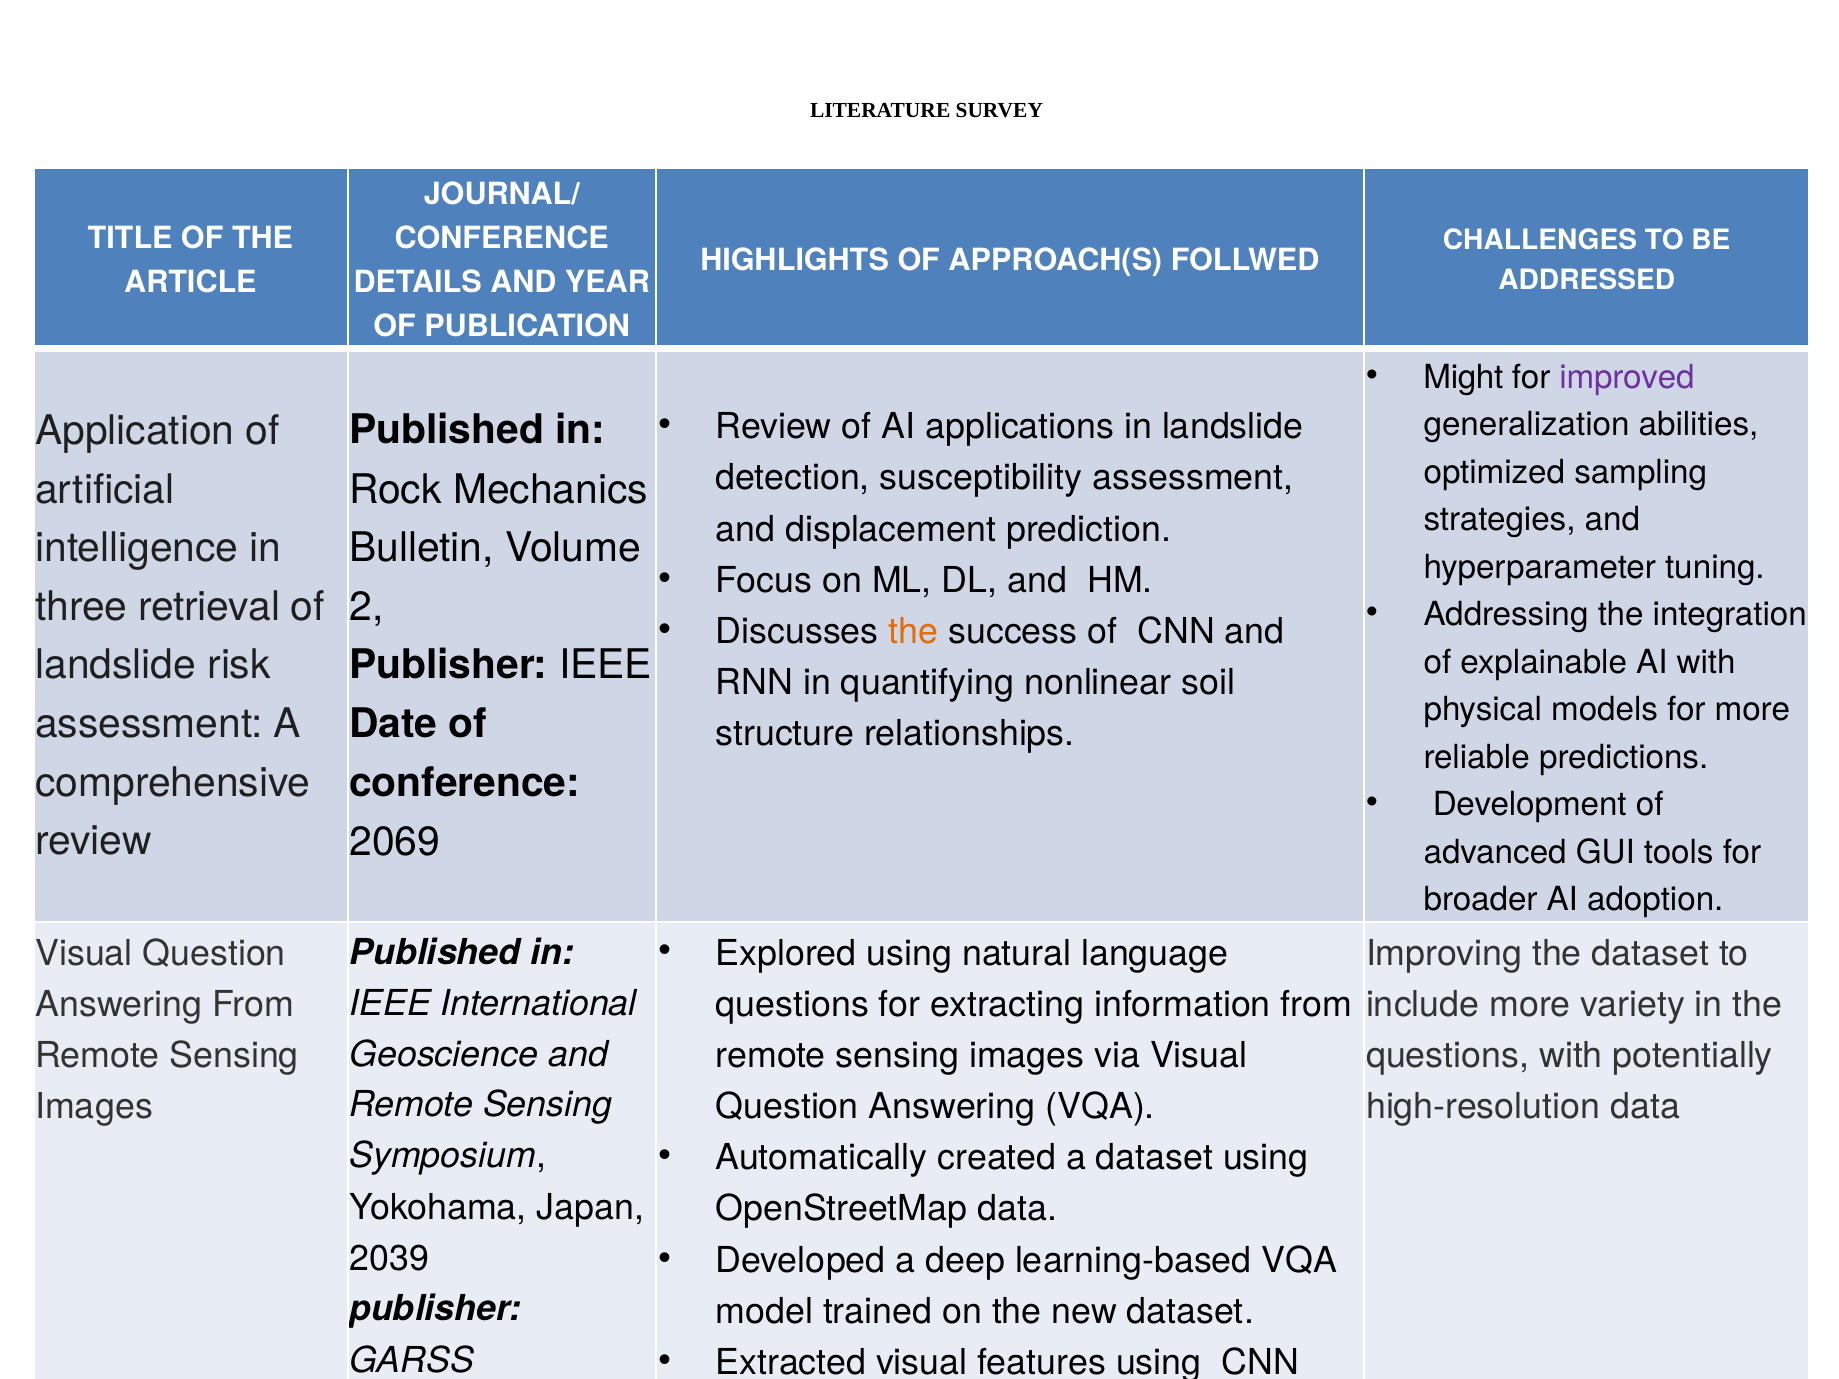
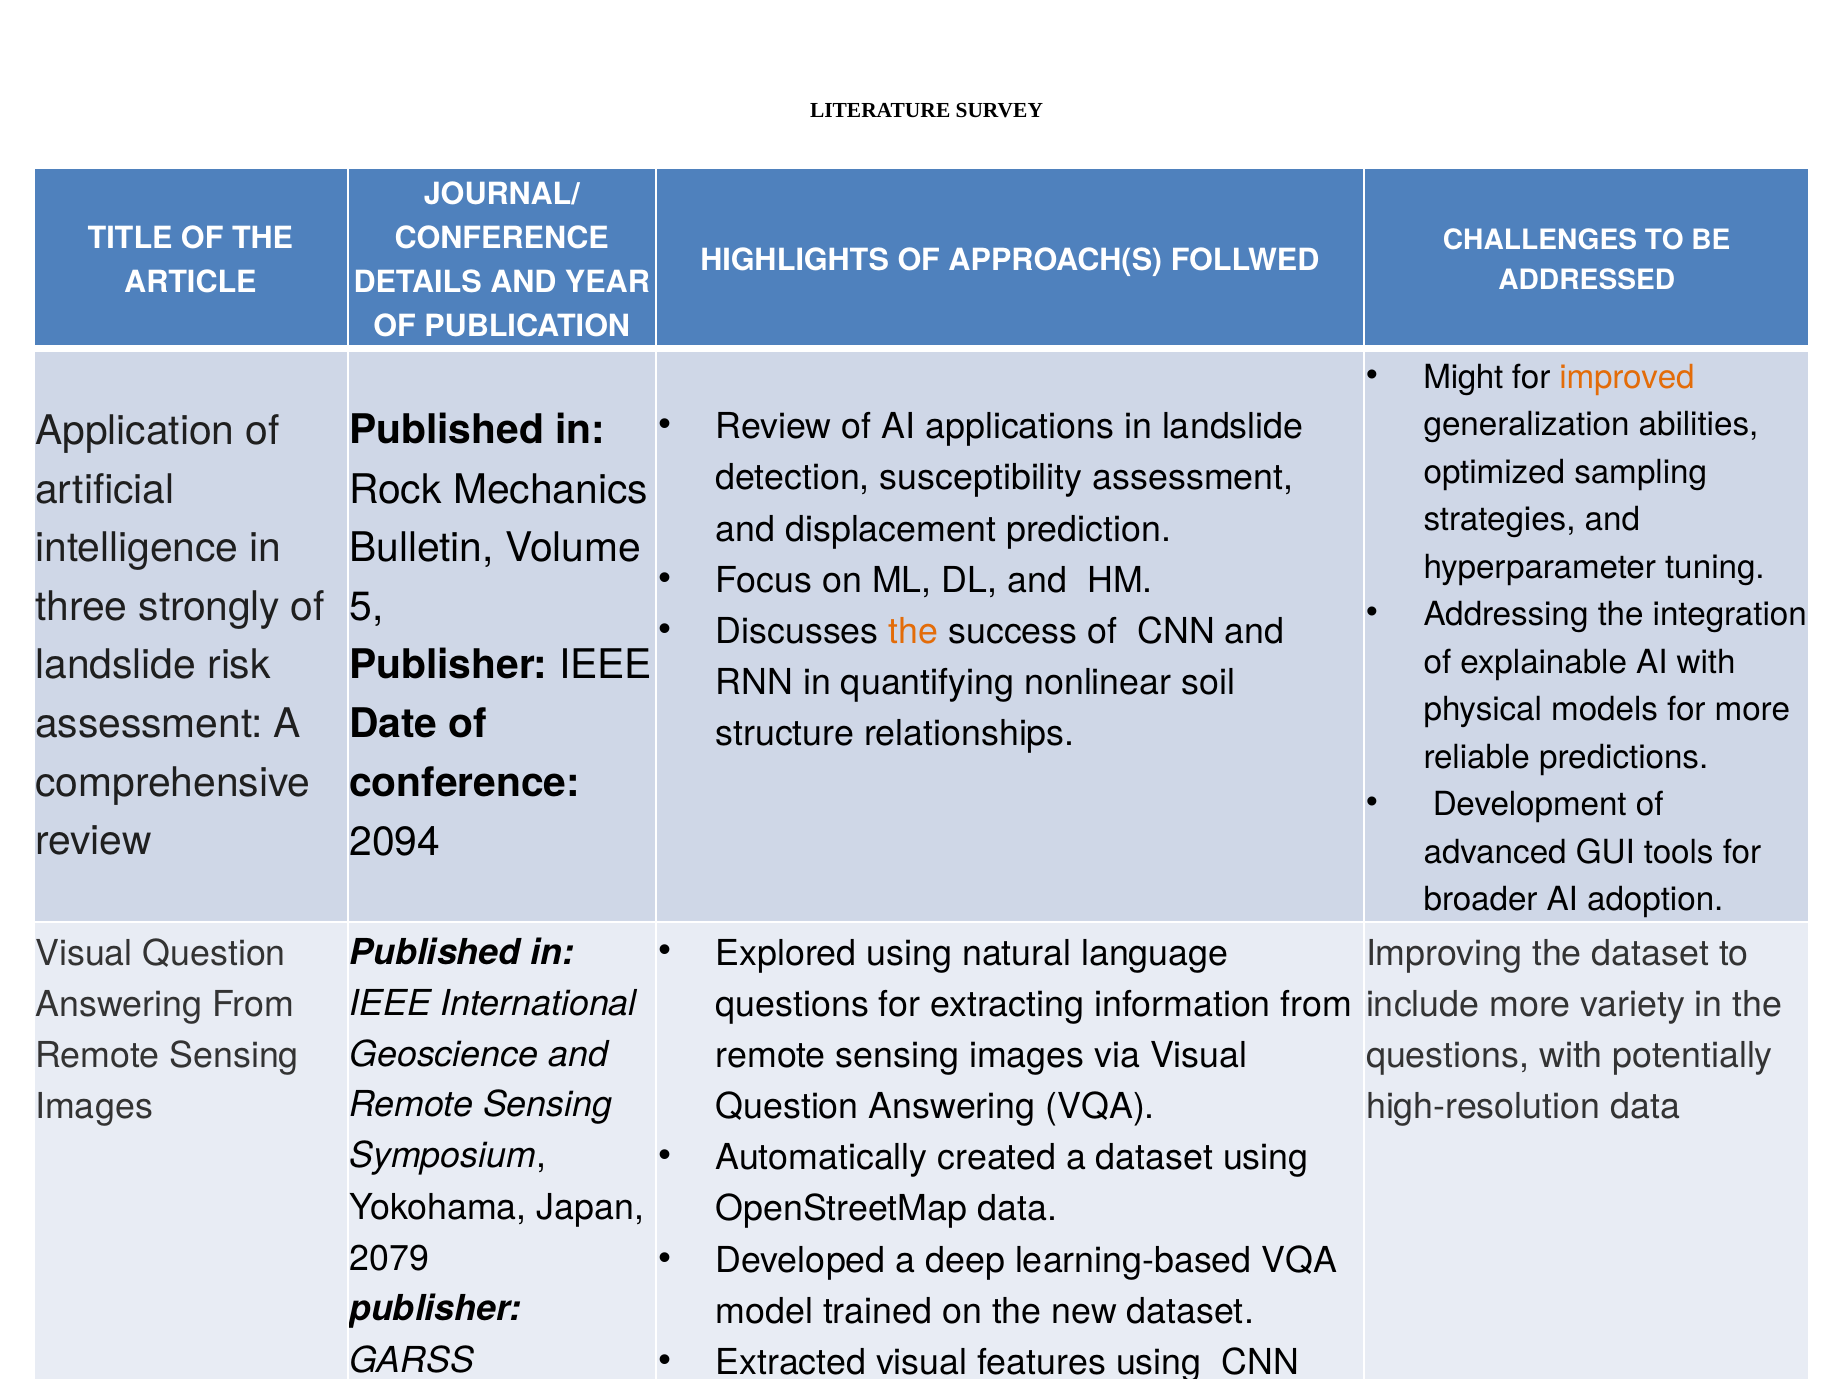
improved colour: purple -> orange
retrieval: retrieval -> strongly
2: 2 -> 5
2069: 2069 -> 2094
2039: 2039 -> 2079
